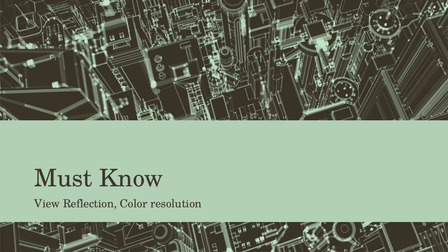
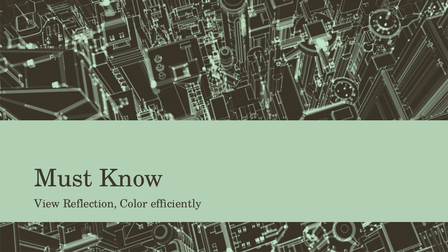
resolution: resolution -> efficiently
